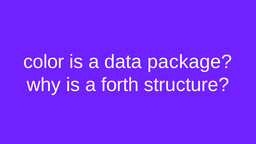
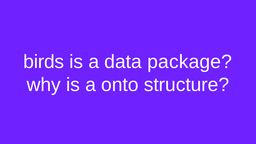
color: color -> birds
forth: forth -> onto
